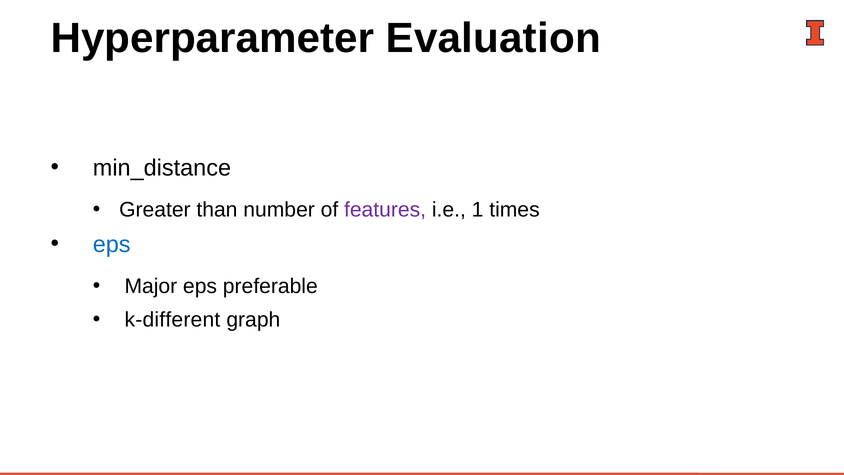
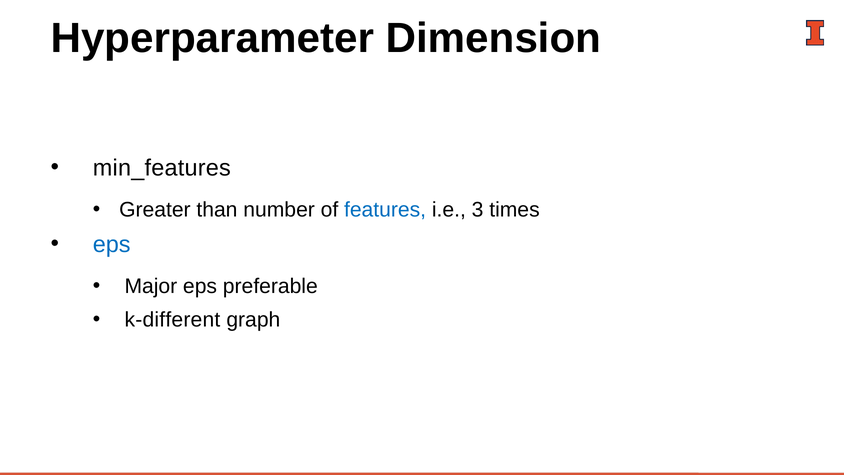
Evaluation: Evaluation -> Dimension
min_distance: min_distance -> min_features
features colour: purple -> blue
1: 1 -> 3
